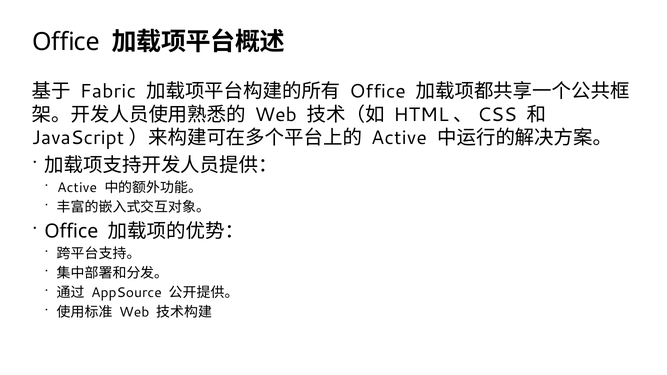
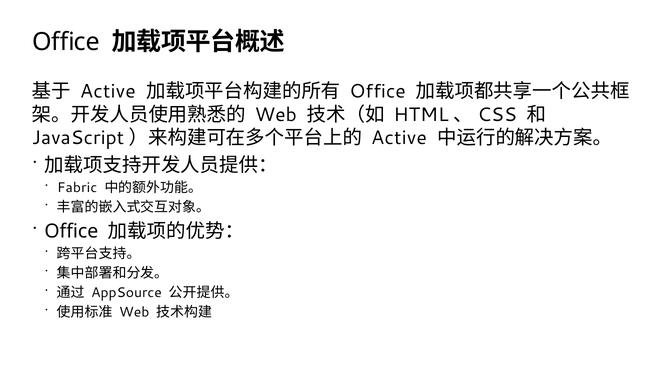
Fabric at (108, 92): Fabric -> Active
Active at (77, 188): Active -> Fabric
